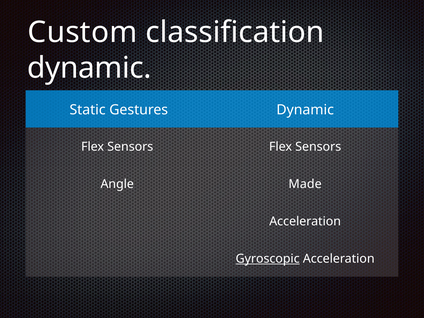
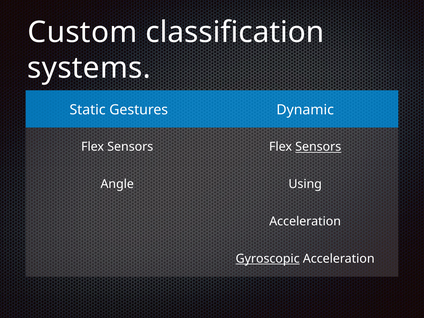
dynamic at (89, 68): dynamic -> systems
Sensors at (318, 147) underline: none -> present
Made: Made -> Using
